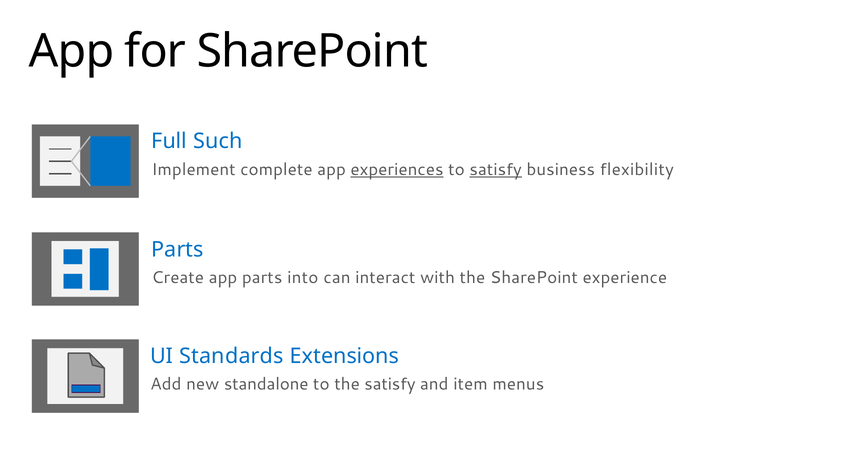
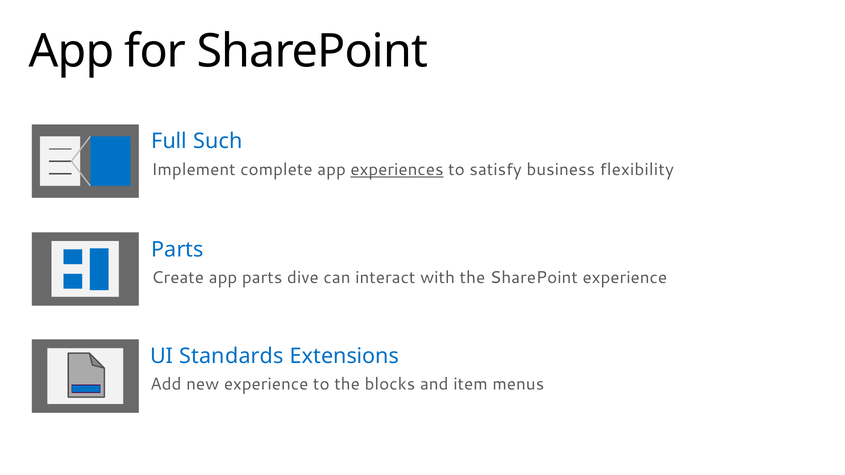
satisfy at (496, 170) underline: present -> none
into: into -> dive
new standalone: standalone -> experience
the satisfy: satisfy -> blocks
